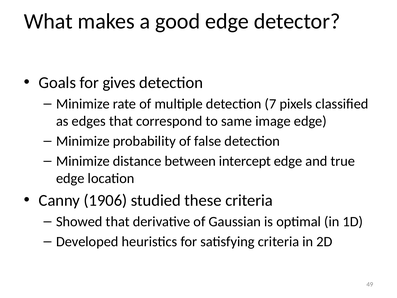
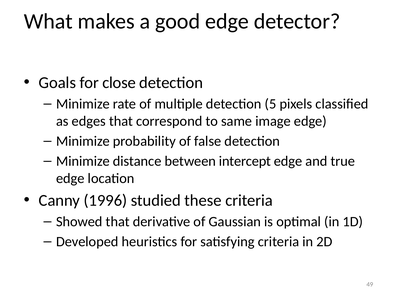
gives: gives -> close
7: 7 -> 5
1906: 1906 -> 1996
